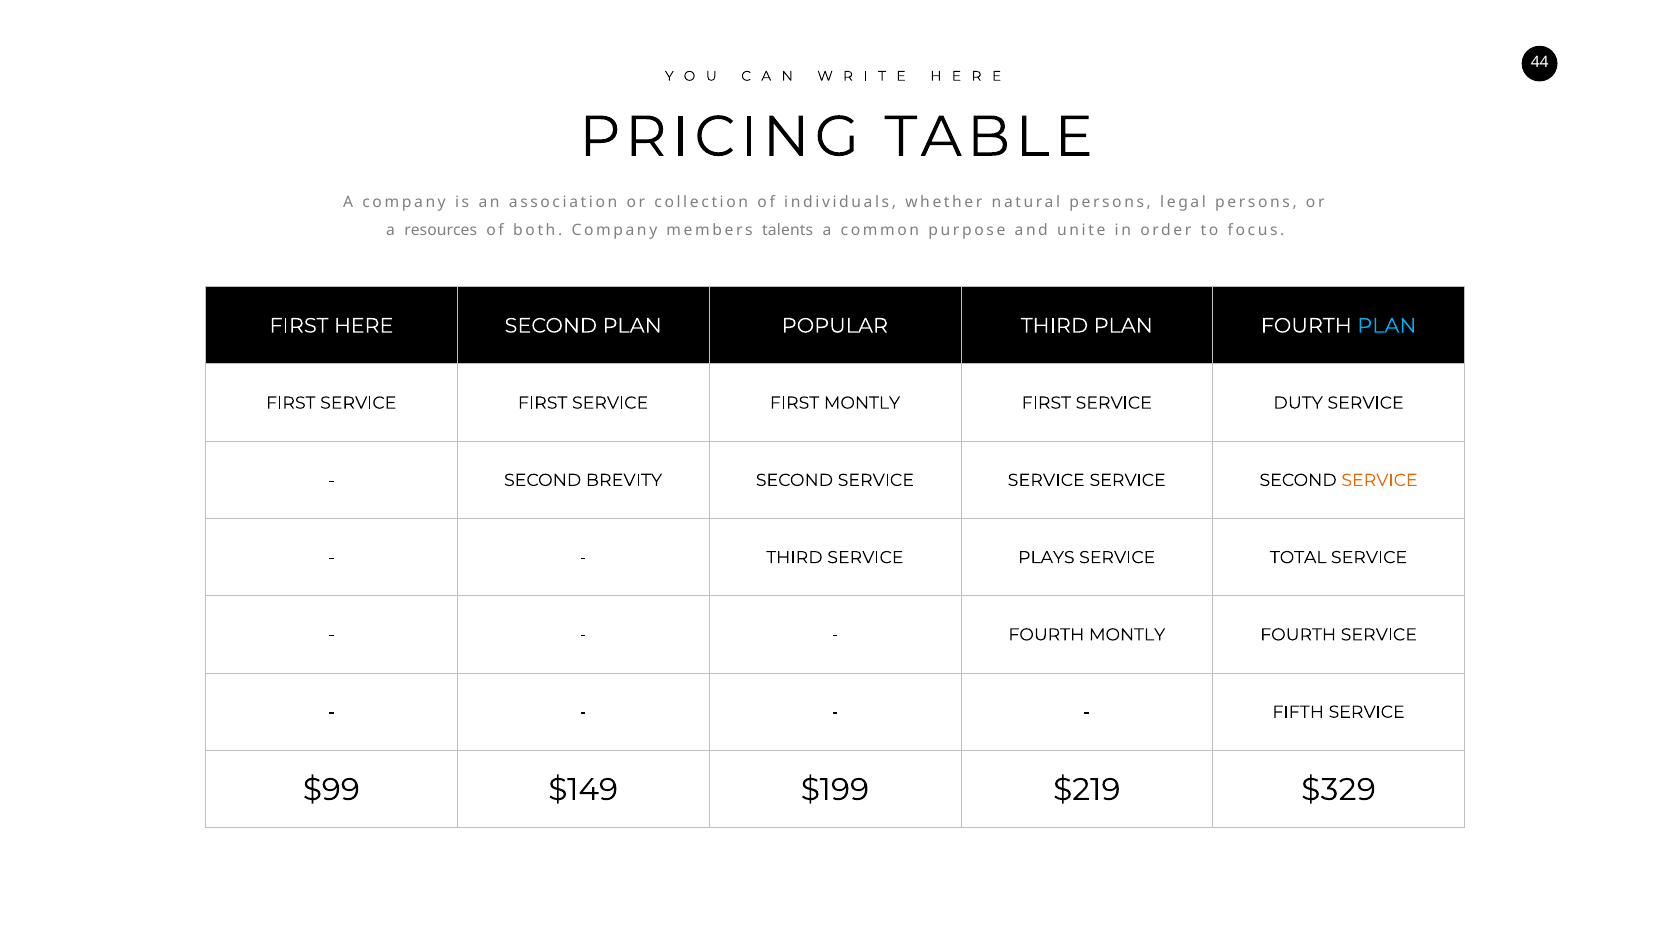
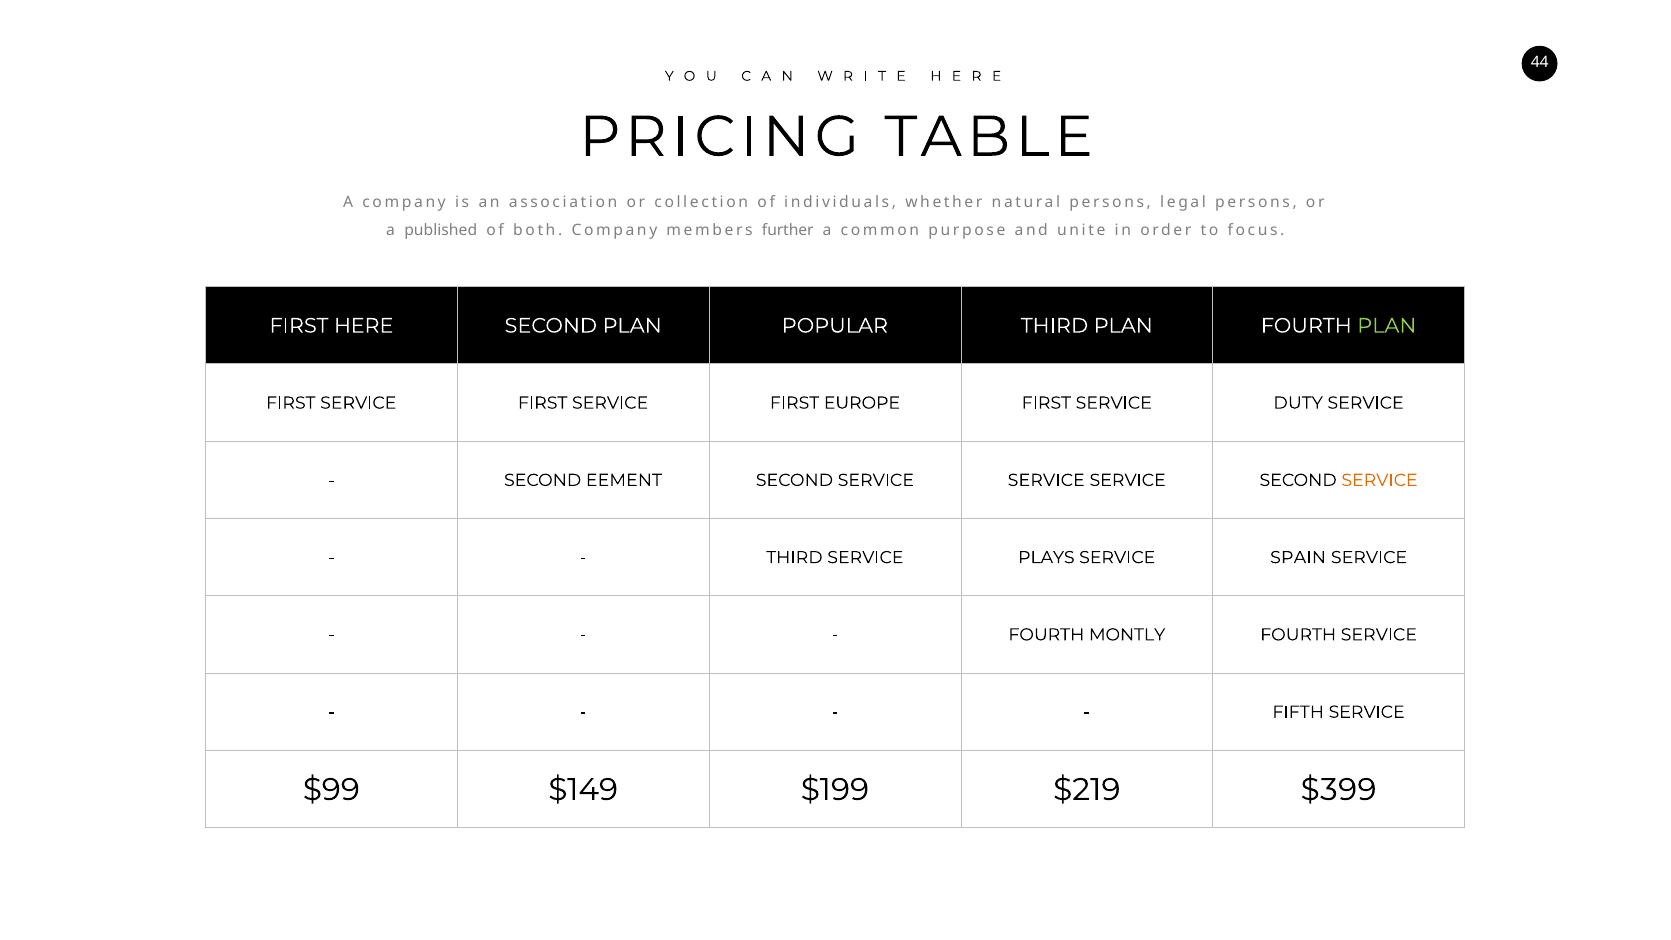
resources: resources -> published
talents: talents -> further
PLAN at (1387, 326) colour: light blue -> light green
FIRST MONTLY: MONTLY -> EUROPE
BREVITY: BREVITY -> EEMENT
TOTAL: TOTAL -> SPAIN
$329: $329 -> $399
